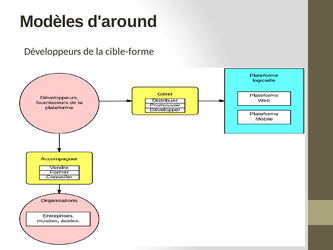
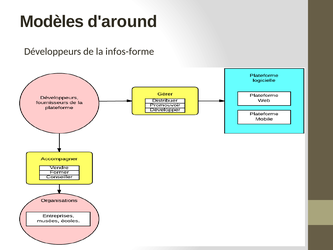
cible-forme: cible-forme -> infos-forme
